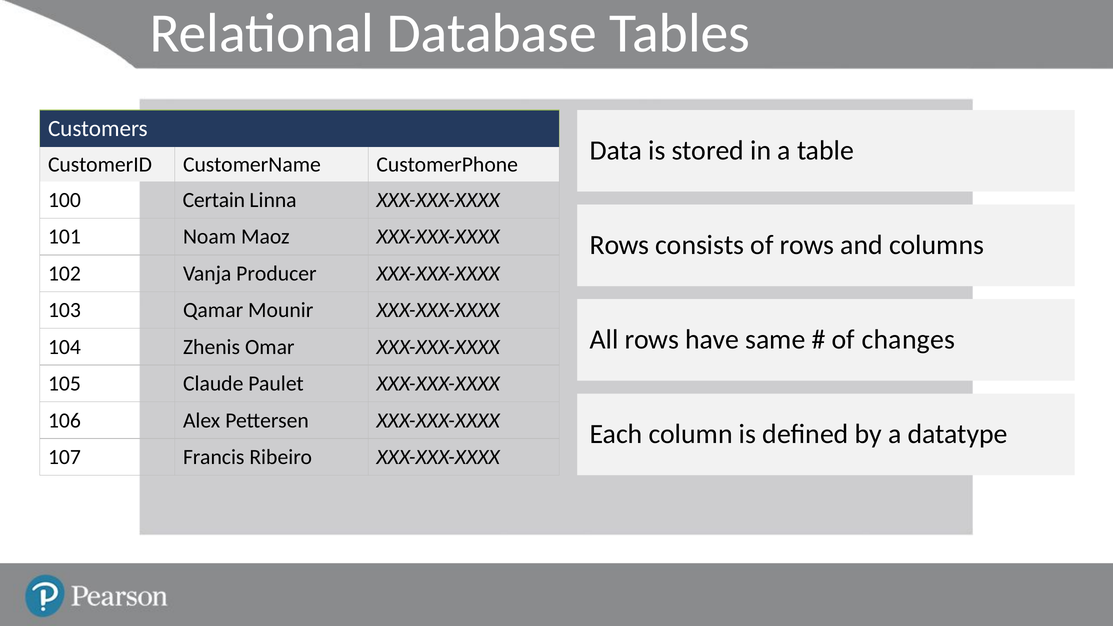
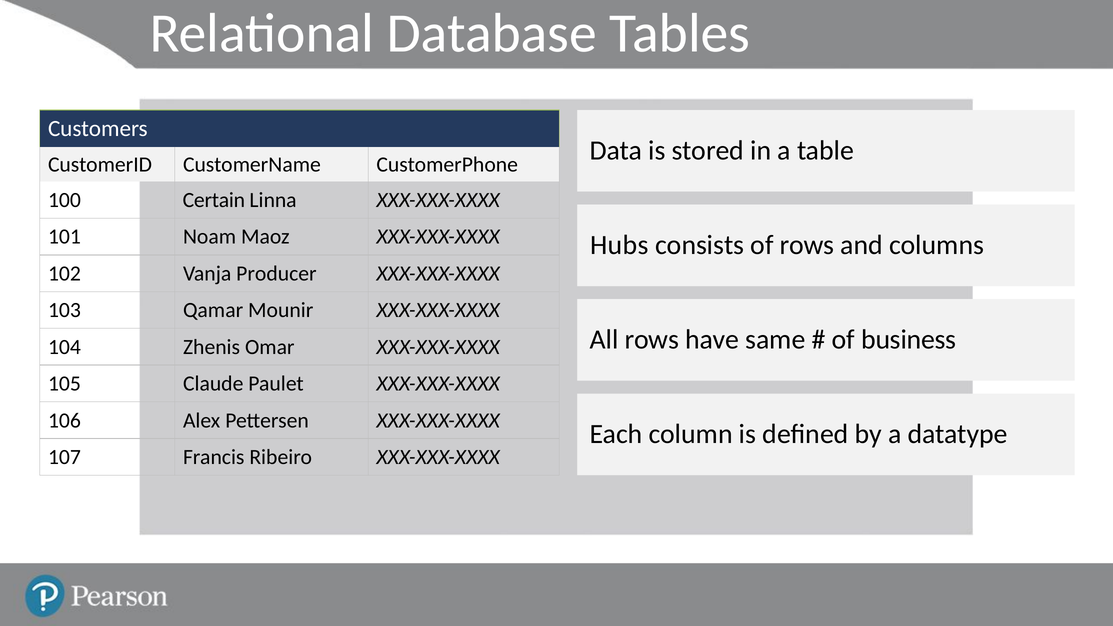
Rows at (620, 245): Rows -> Hubs
changes: changes -> business
